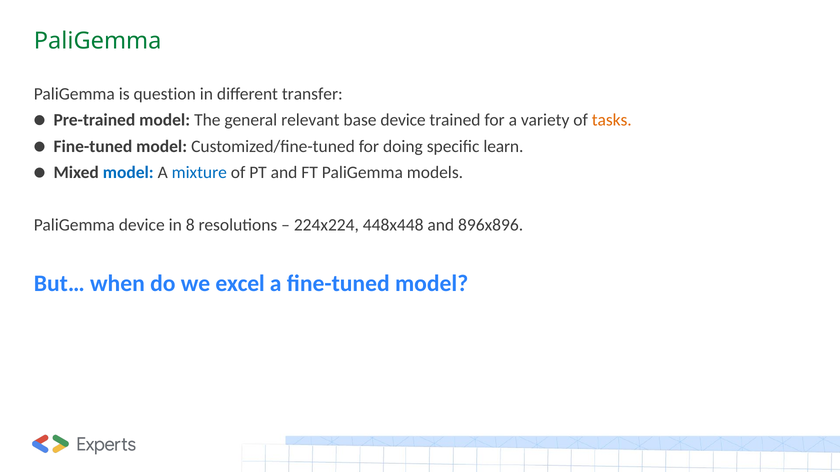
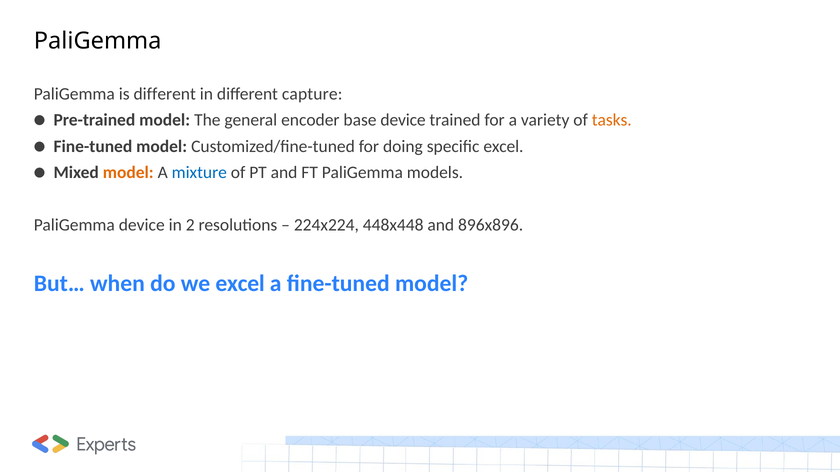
PaliGemma at (98, 41) colour: green -> black
is question: question -> different
transfer: transfer -> capture
relevant: relevant -> encoder
specific learn: learn -> excel
model at (128, 173) colour: blue -> orange
8: 8 -> 2
